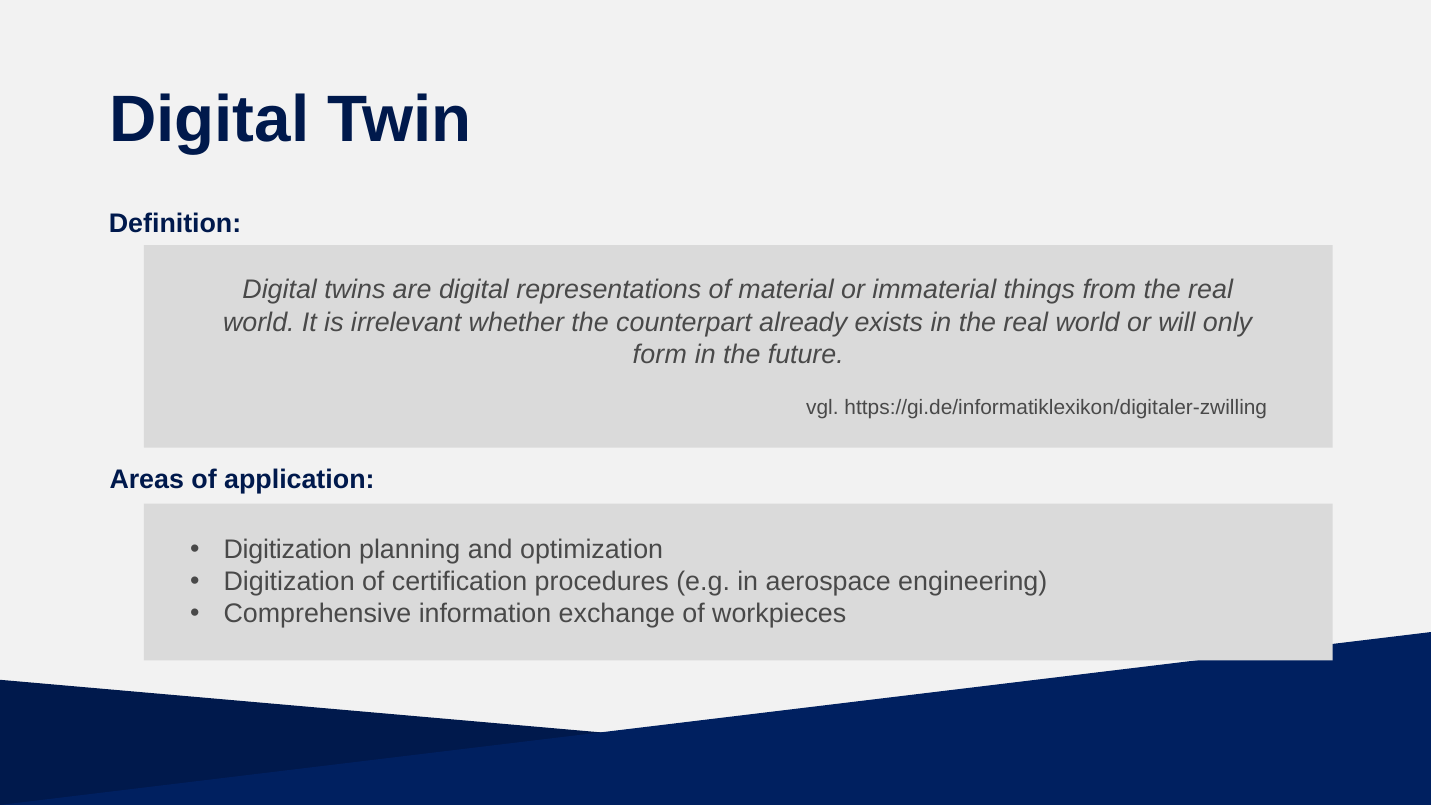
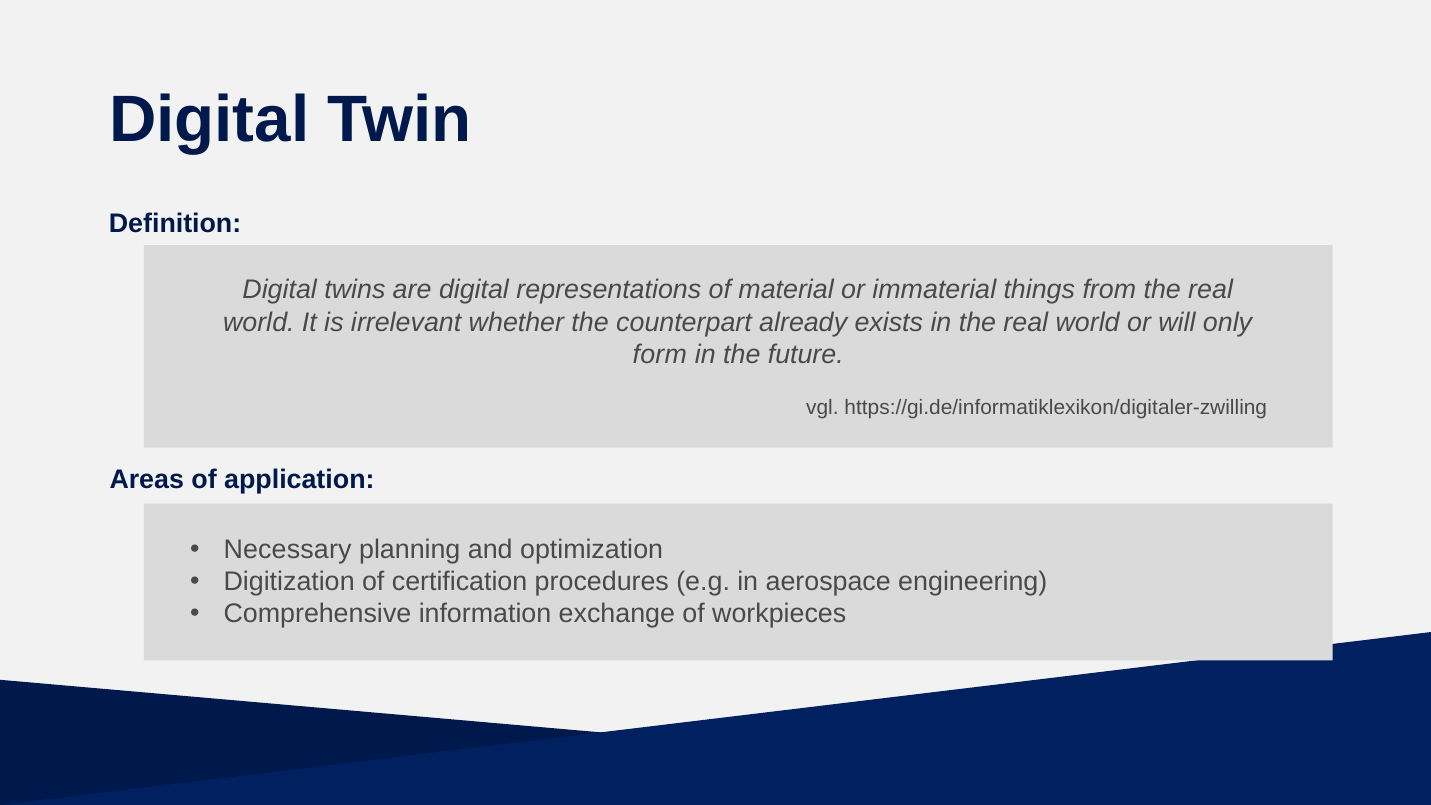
Digitization at (288, 550): Digitization -> Necessary
